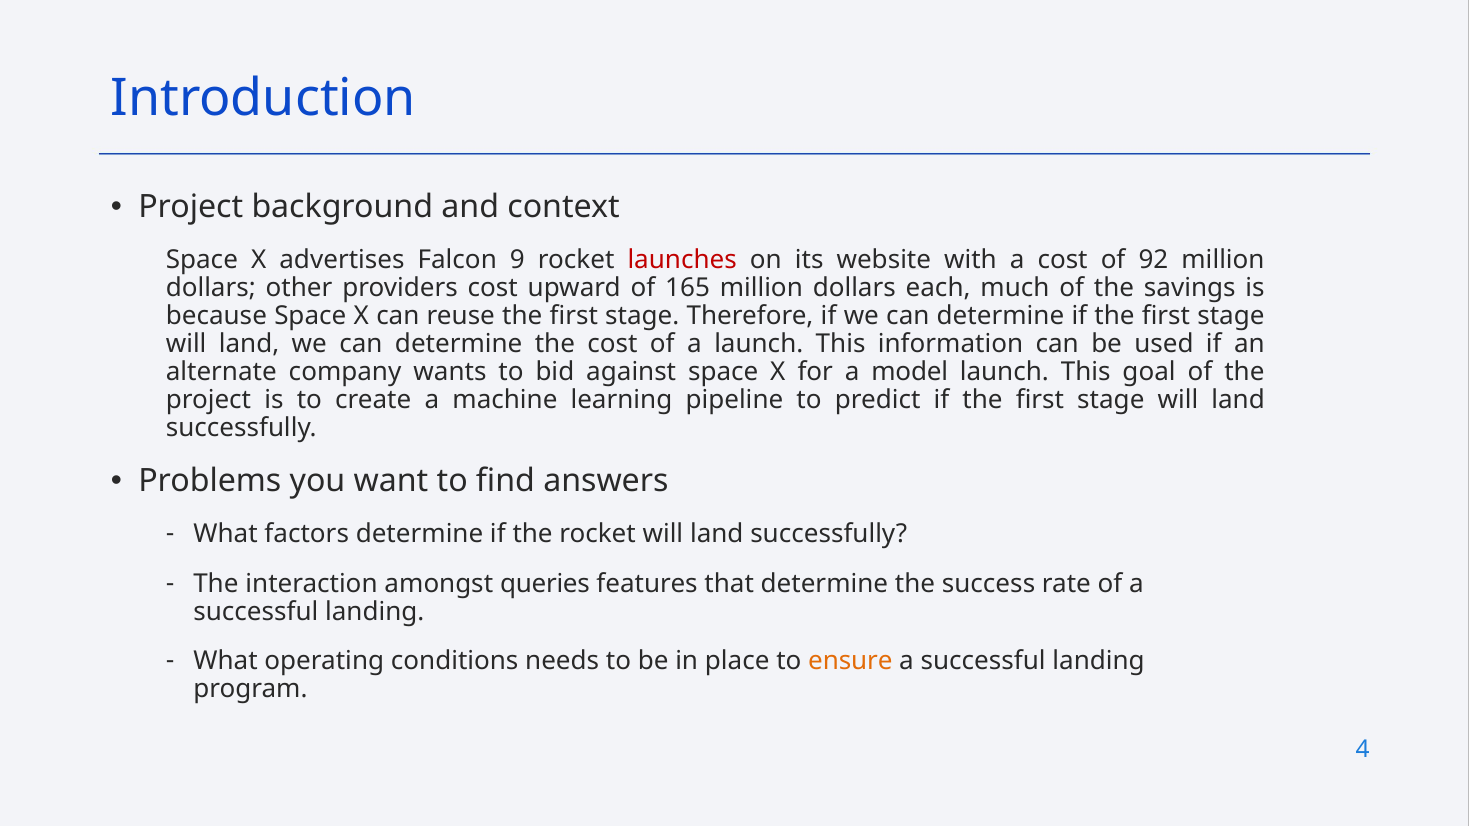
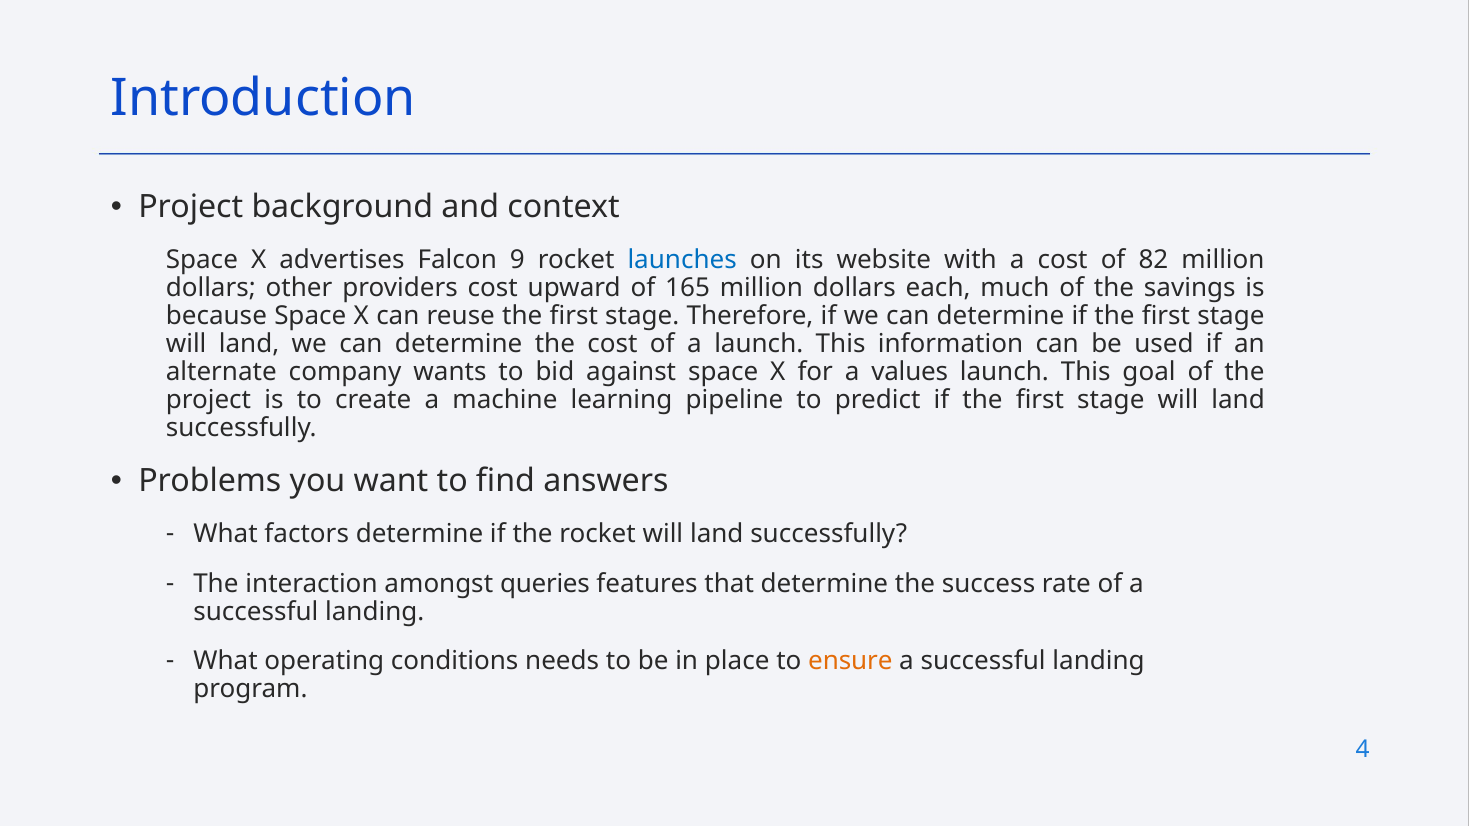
launches colour: red -> blue
92: 92 -> 82
model: model -> values
